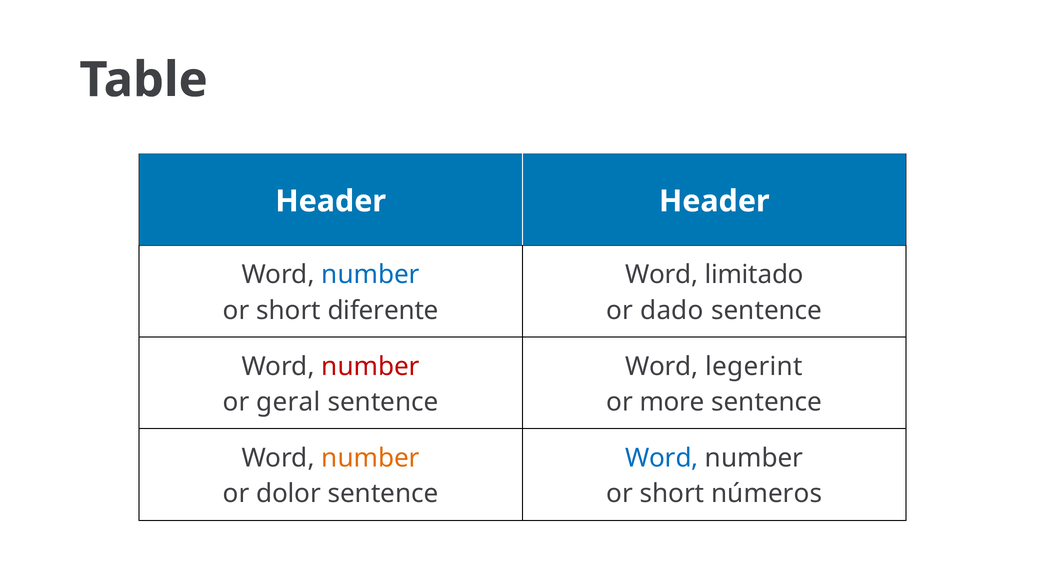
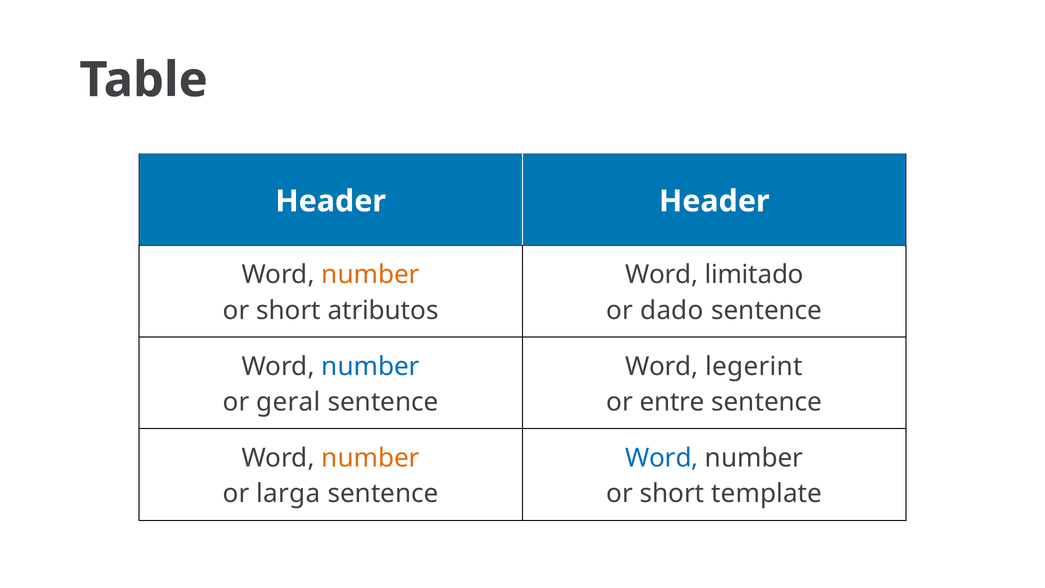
number at (371, 275) colour: blue -> orange
diferente: diferente -> atributos
number at (371, 366) colour: red -> blue
more: more -> entre
dolor: dolor -> larga
números: números -> template
